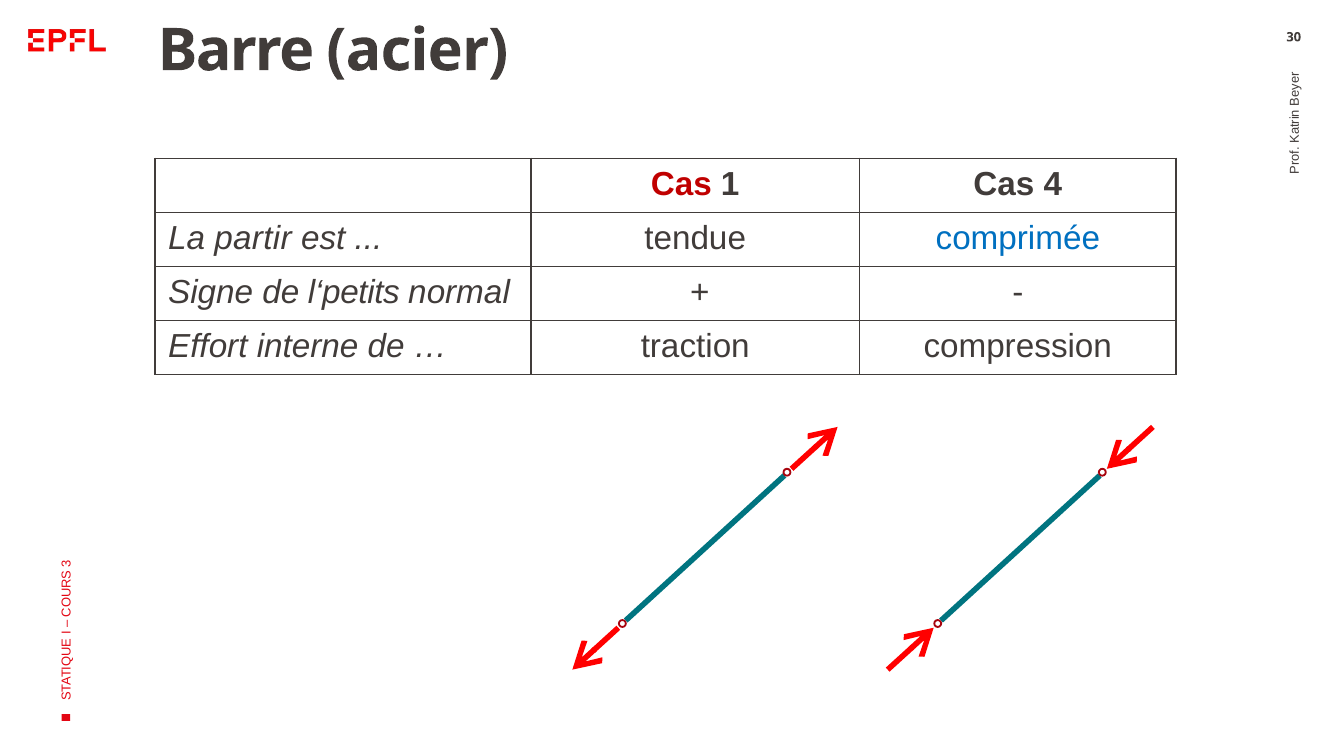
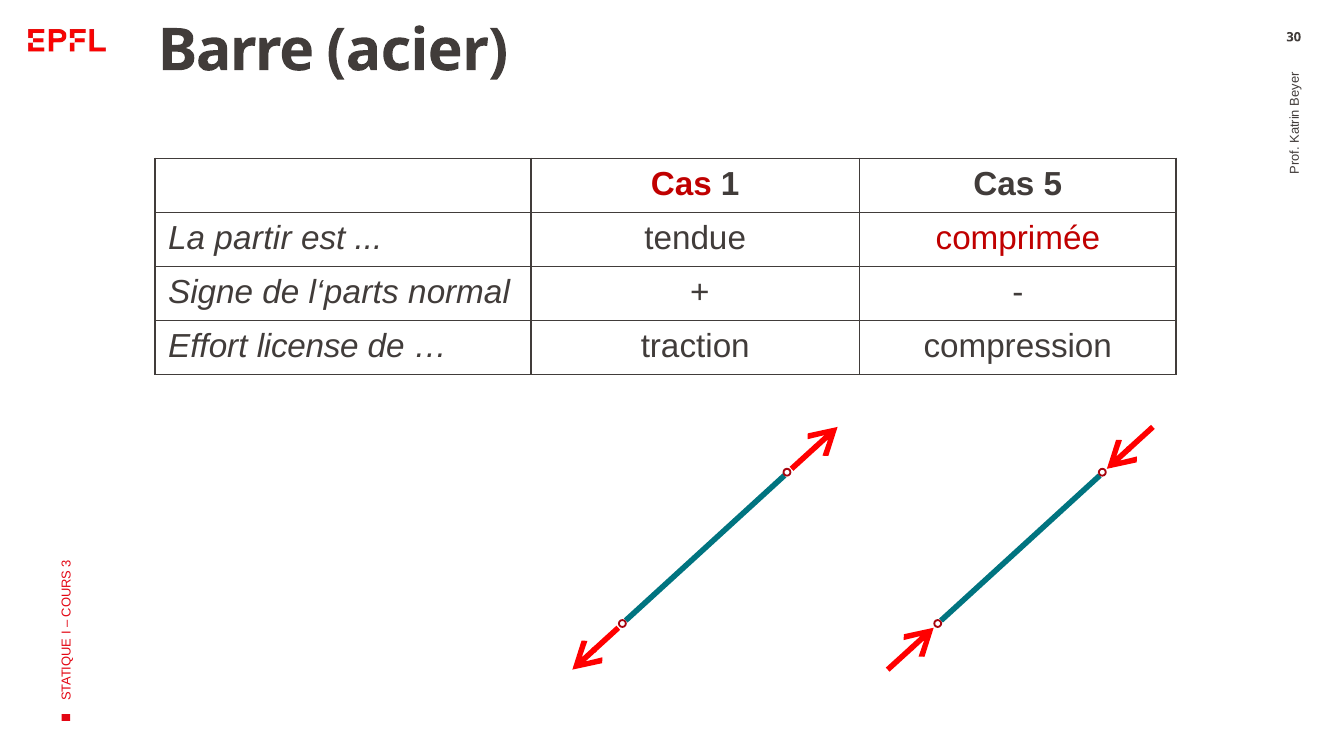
4: 4 -> 5
comprimée colour: blue -> red
l‘petits: l‘petits -> l‘parts
interne: interne -> license
